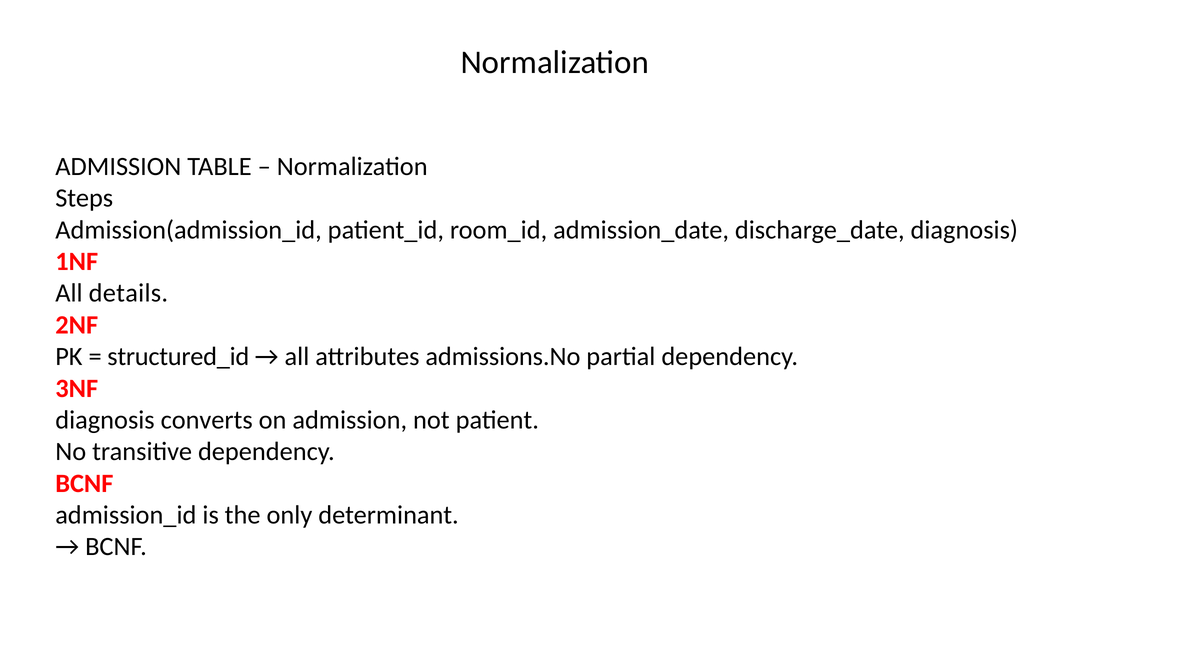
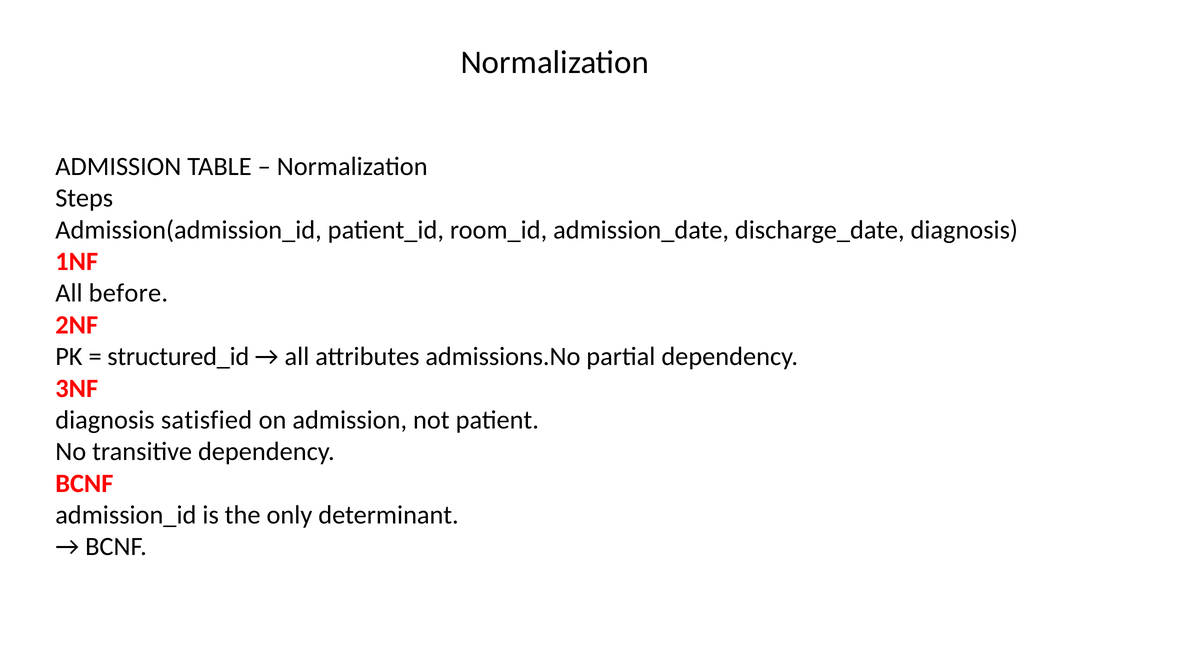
details: details -> before
converts: converts -> satisfied
